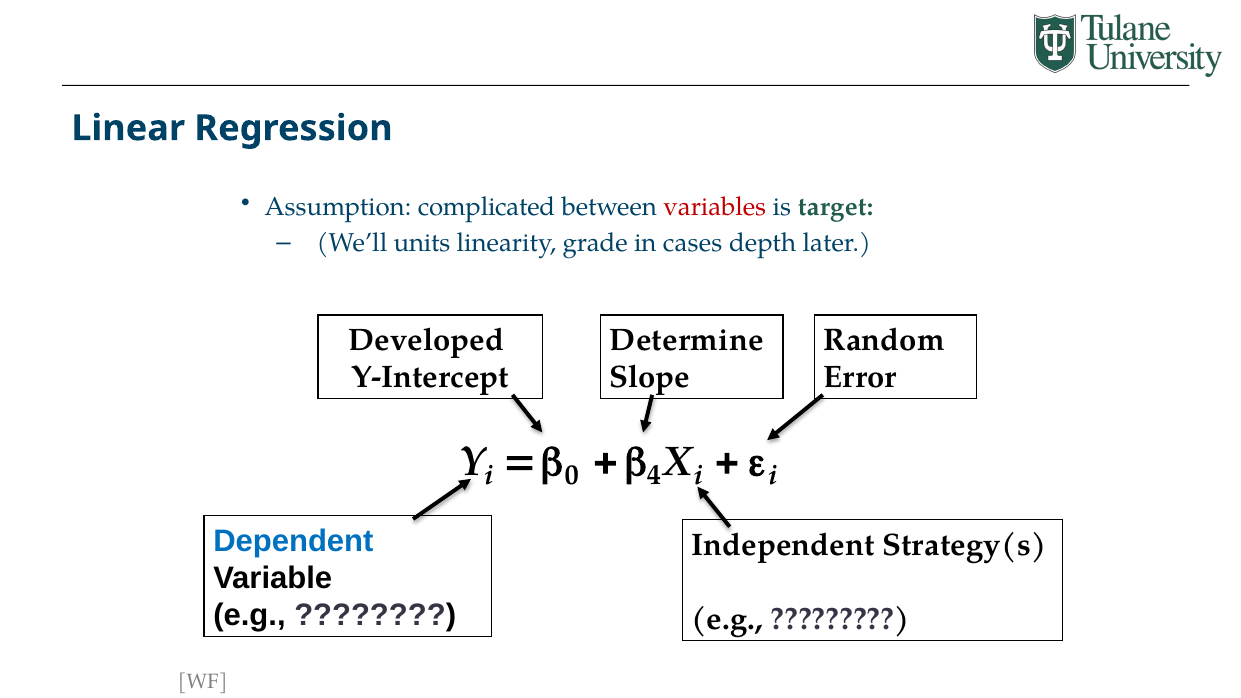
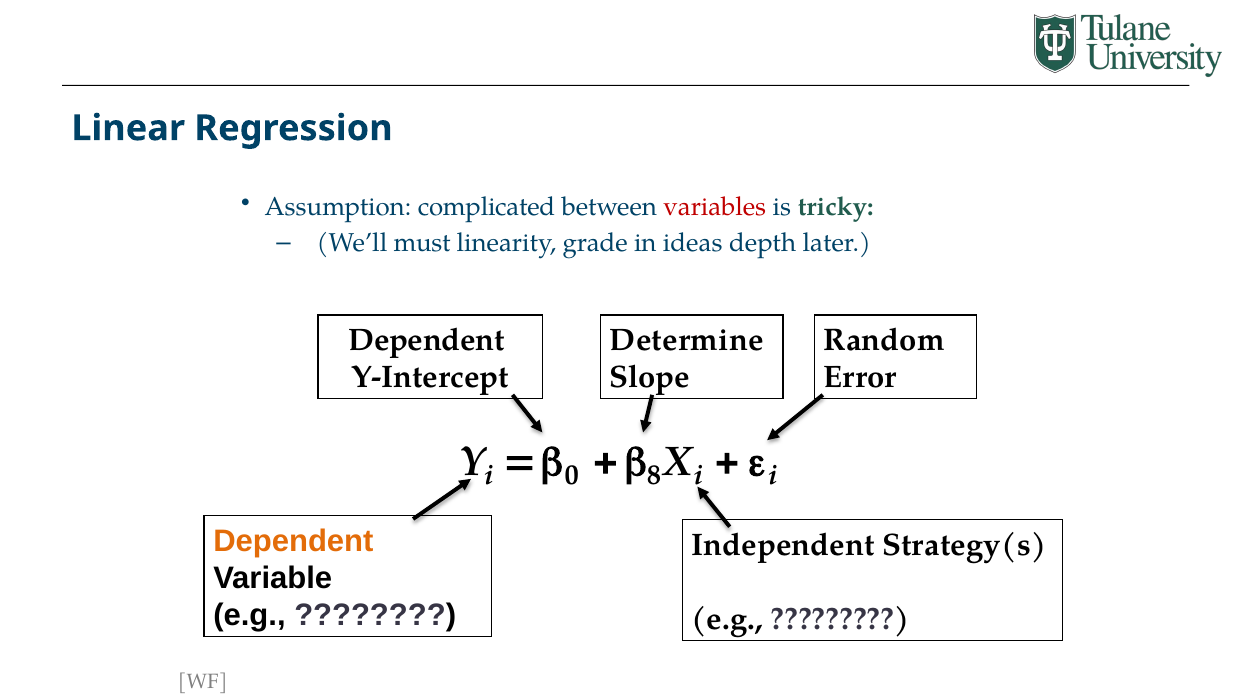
target: target -> tricky
units: units -> must
cases: cases -> ideas
Developed at (426, 340): Developed -> Dependent
4: 4 -> 8
Dependent at (293, 541) colour: blue -> orange
